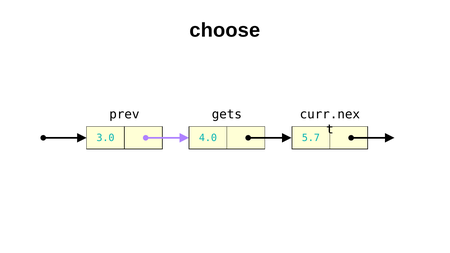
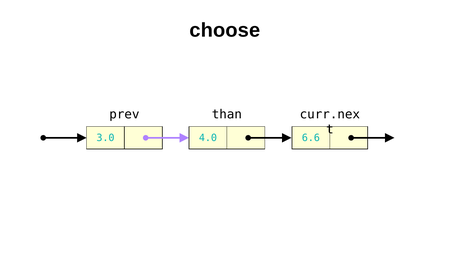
gets: gets -> than
5.7: 5.7 -> 6.6
